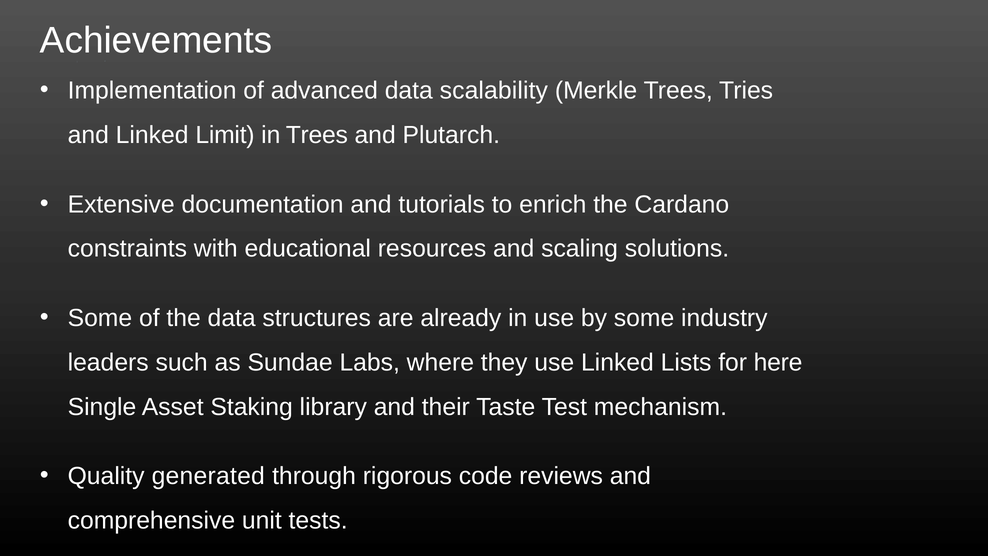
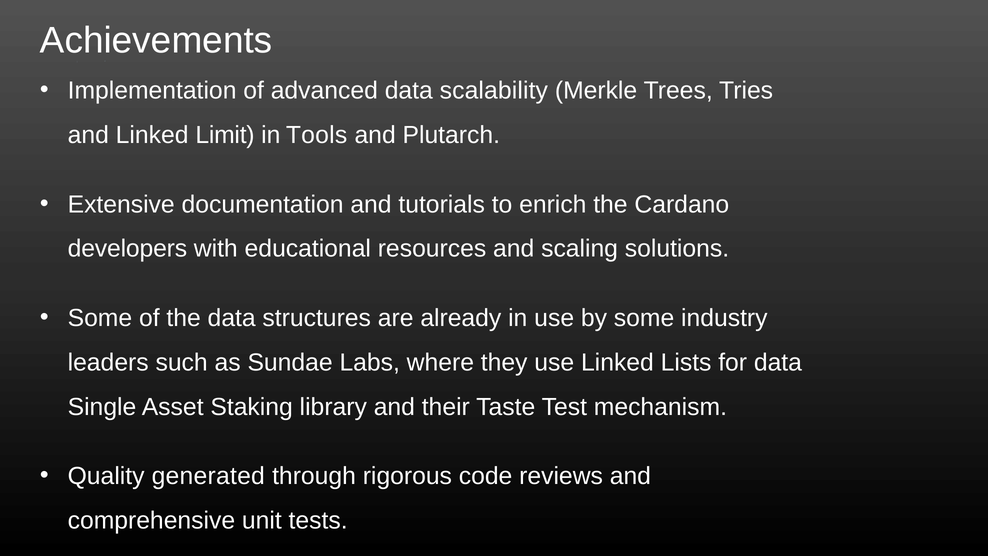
in Trees: Trees -> Tools
constraints: constraints -> developers
for here: here -> data
